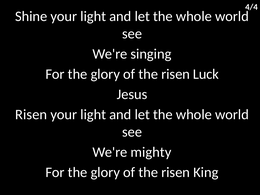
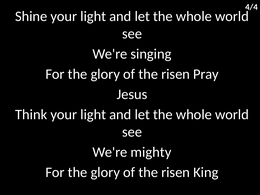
Luck: Luck -> Pray
Risen at (31, 115): Risen -> Think
